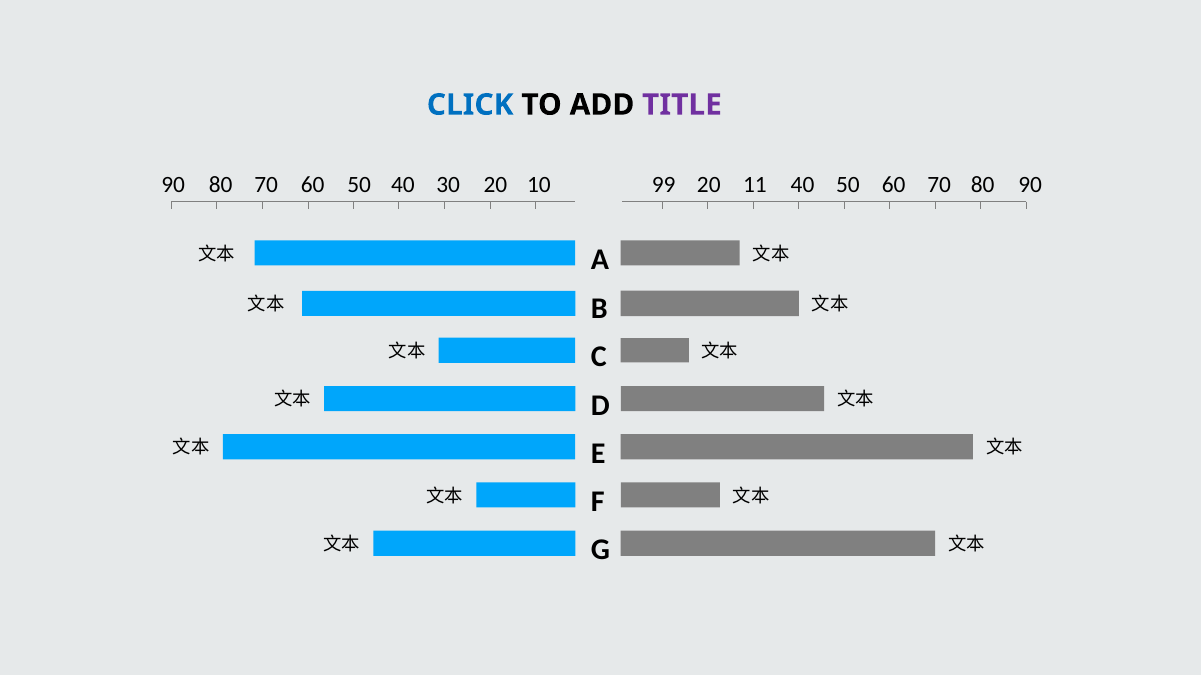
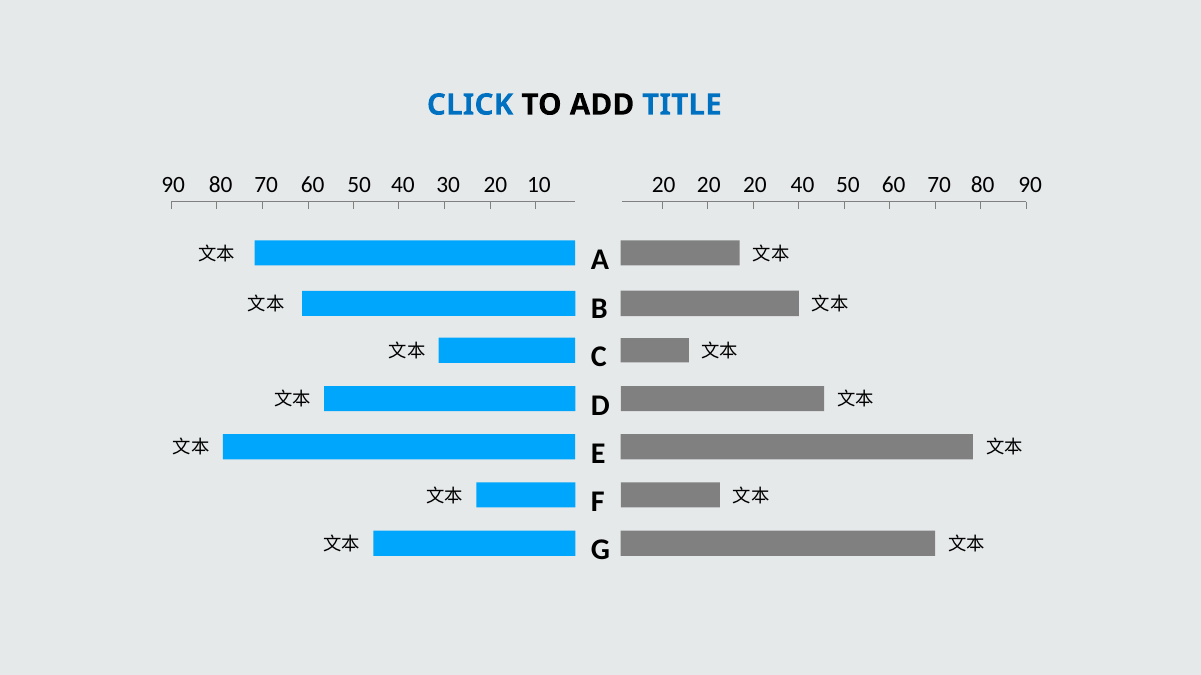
TITLE colour: purple -> blue
90 99: 99 -> 20
11 at (755, 185): 11 -> 20
